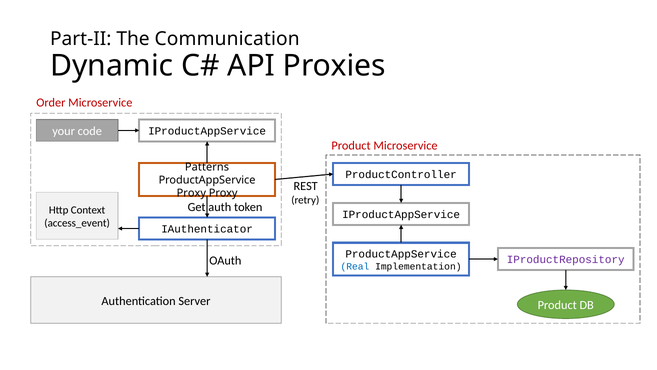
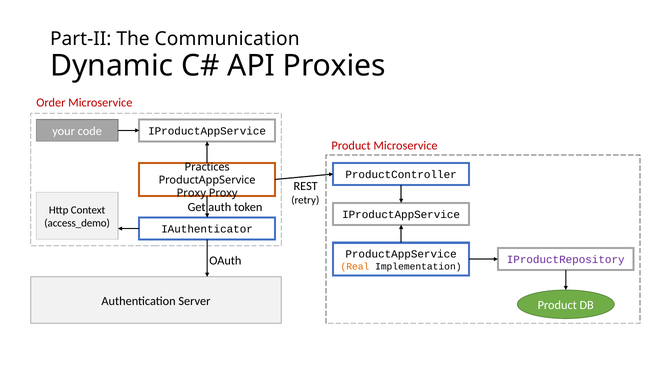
Patterns: Patterns -> Practices
access_event: access_event -> access_demo
Real colour: blue -> orange
